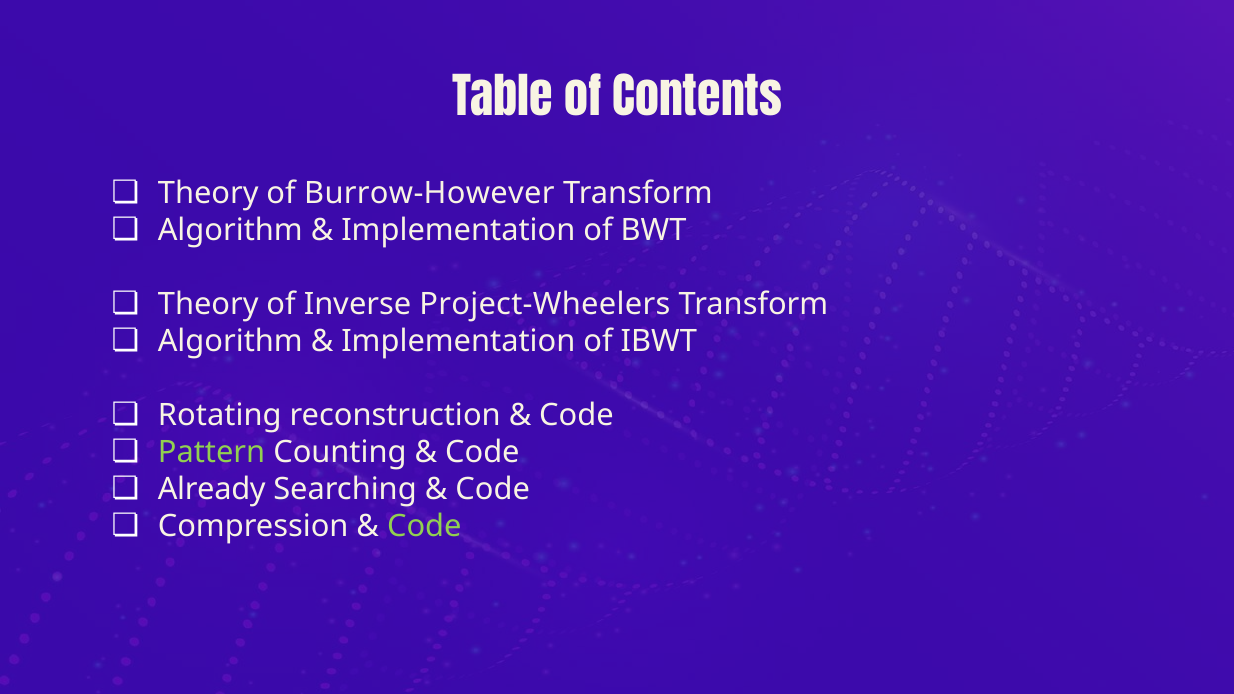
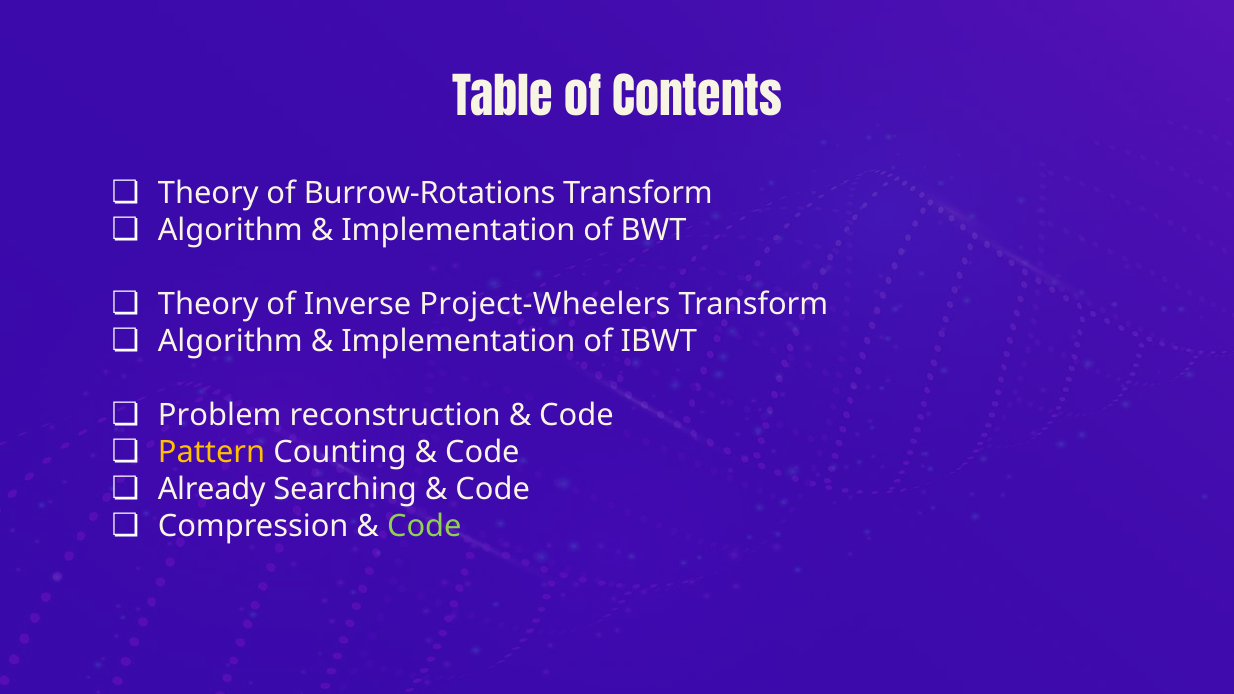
Burrow-However: Burrow-However -> Burrow-Rotations
Rotating: Rotating -> Problem
Pattern colour: light green -> yellow
